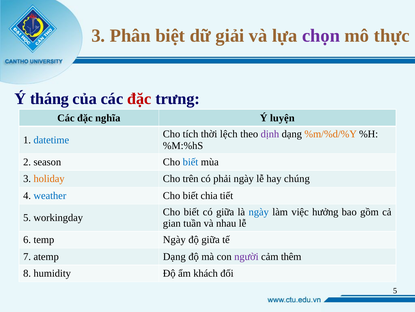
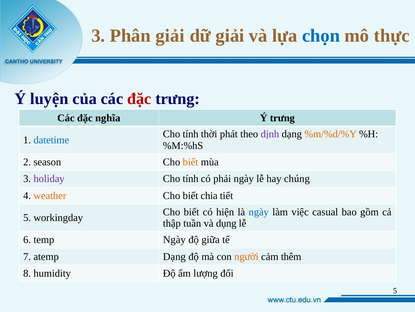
Phân biệt: biệt -> giải
chọn colour: purple -> blue
tháng: tháng -> luyện
Ý luyện: luyện -> trưng
tích at (191, 134): tích -> tính
lệch: lệch -> phát
biết at (191, 162) colour: blue -> orange
holiday colour: orange -> purple
trên at (191, 178): trên -> tính
weather colour: blue -> orange
có giữa: giữa -> hiện
hưởng: hưởng -> casual
gian: gian -> thập
nhau: nhau -> dụng
người colour: purple -> orange
khách: khách -> lượng
